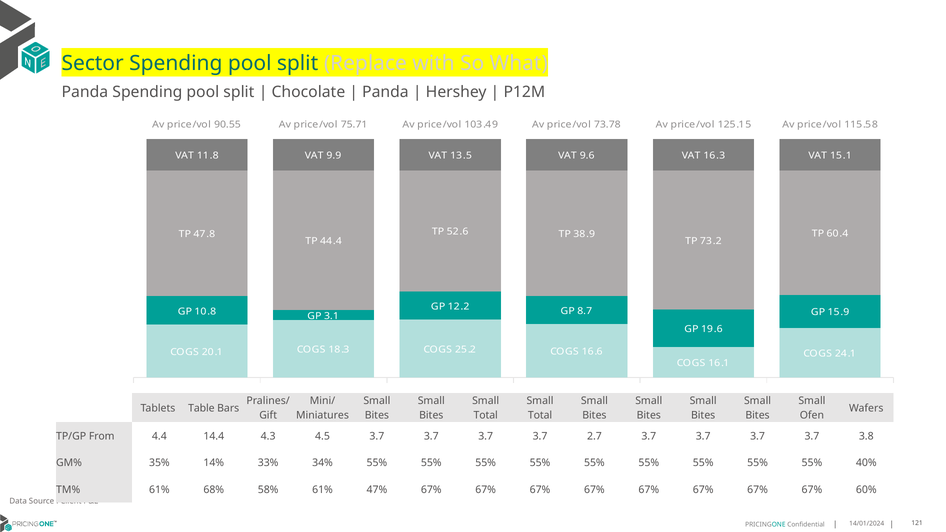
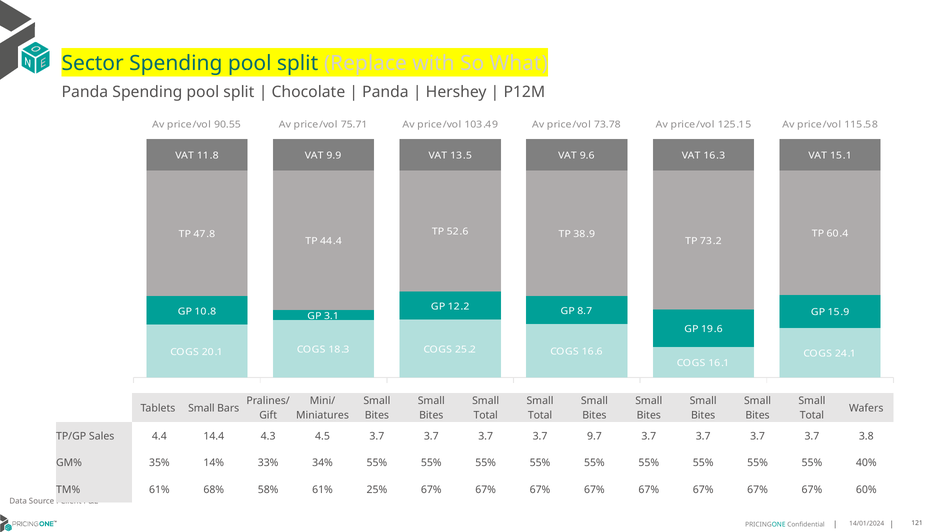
Tablets Table: Table -> Small
Ofen at (812, 416): Ofen -> Total
From: From -> Sales
2.7: 2.7 -> 9.7
47%: 47% -> 25%
